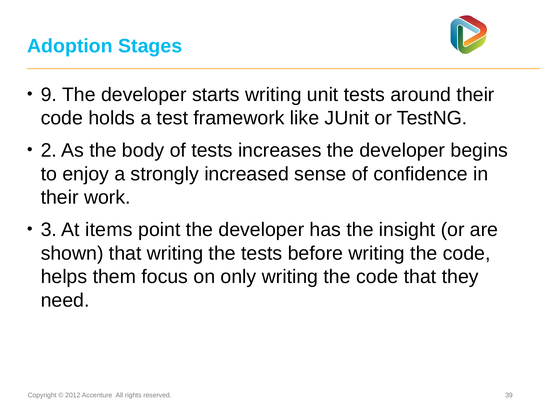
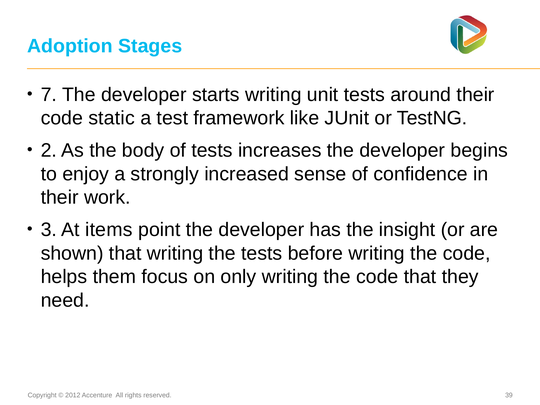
9: 9 -> 7
holds: holds -> static
